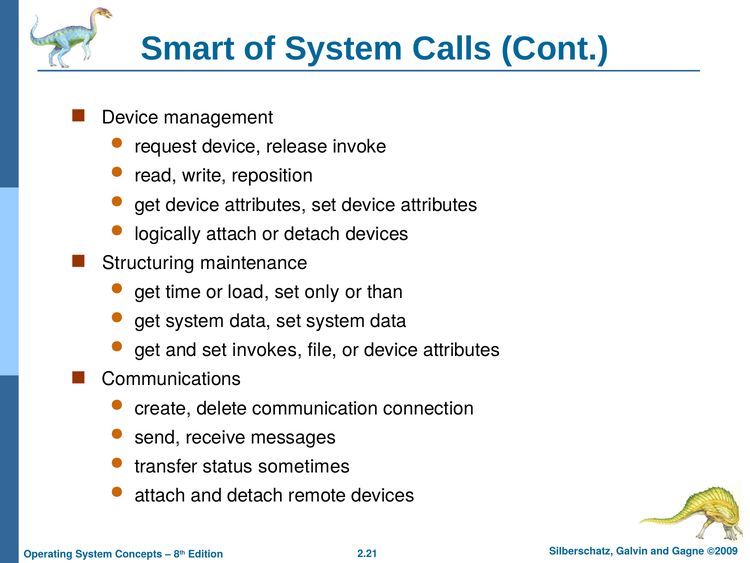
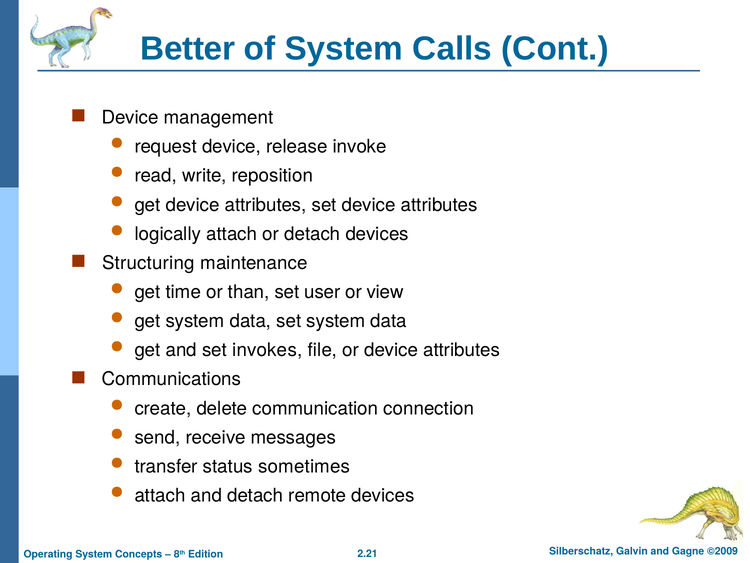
Smart: Smart -> Better
load: load -> than
only: only -> user
than: than -> view
